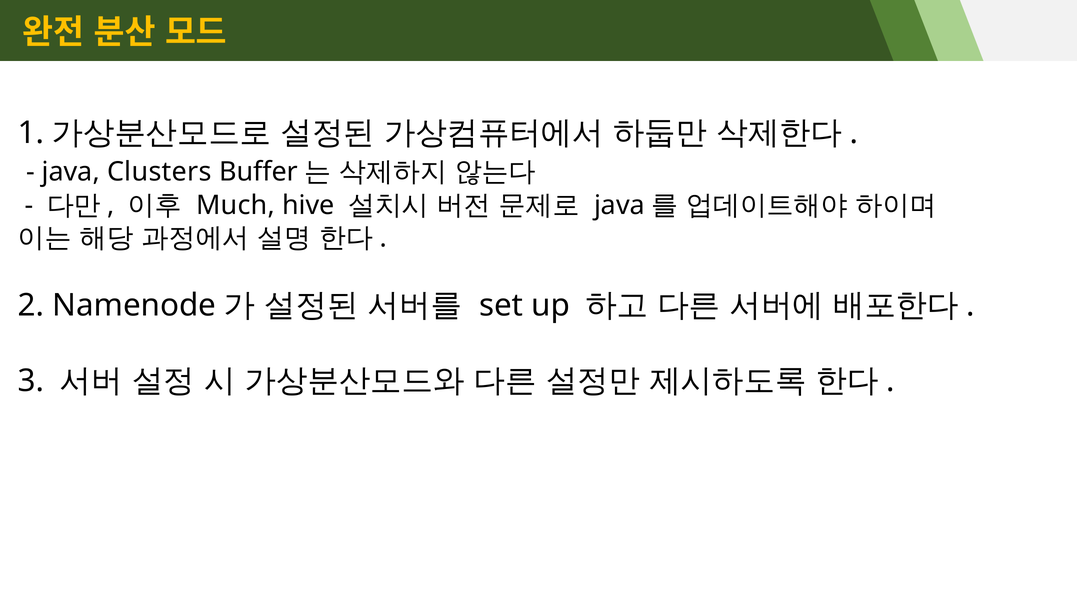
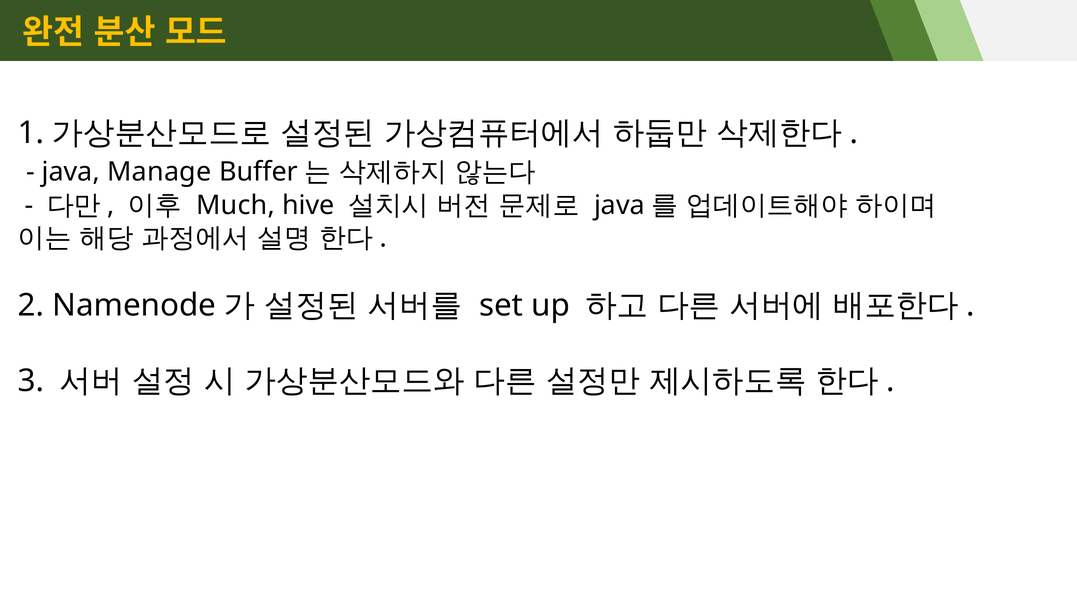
Clusters: Clusters -> Manage
